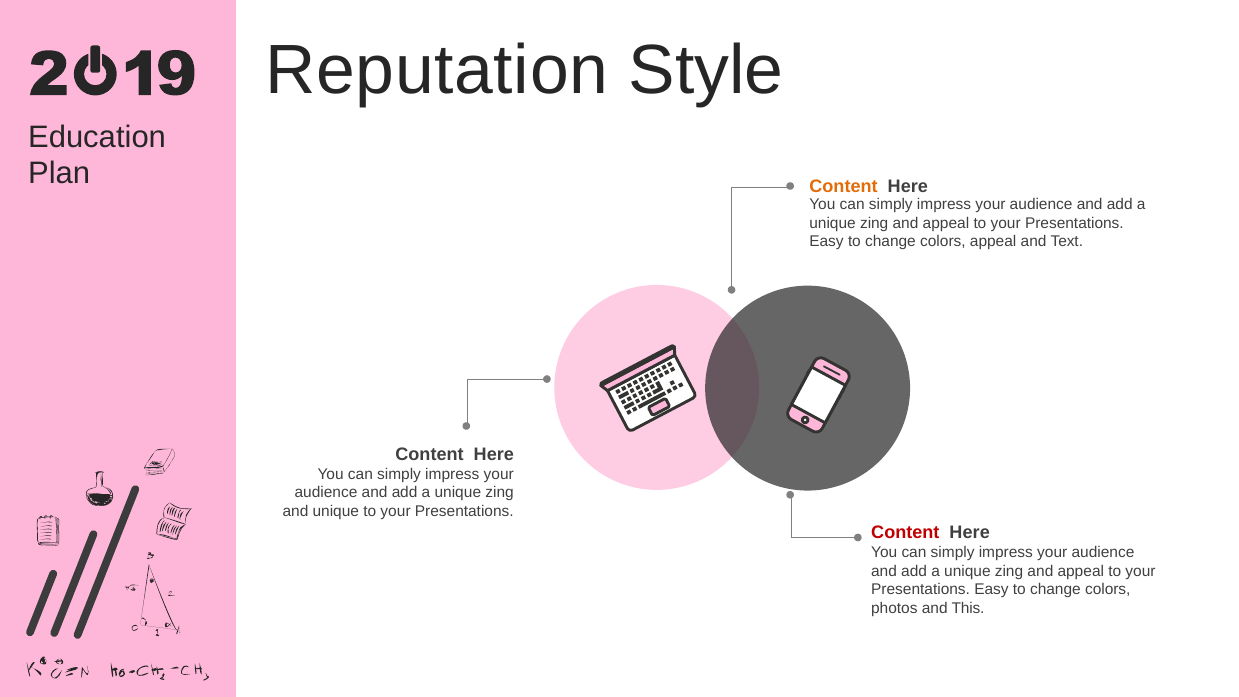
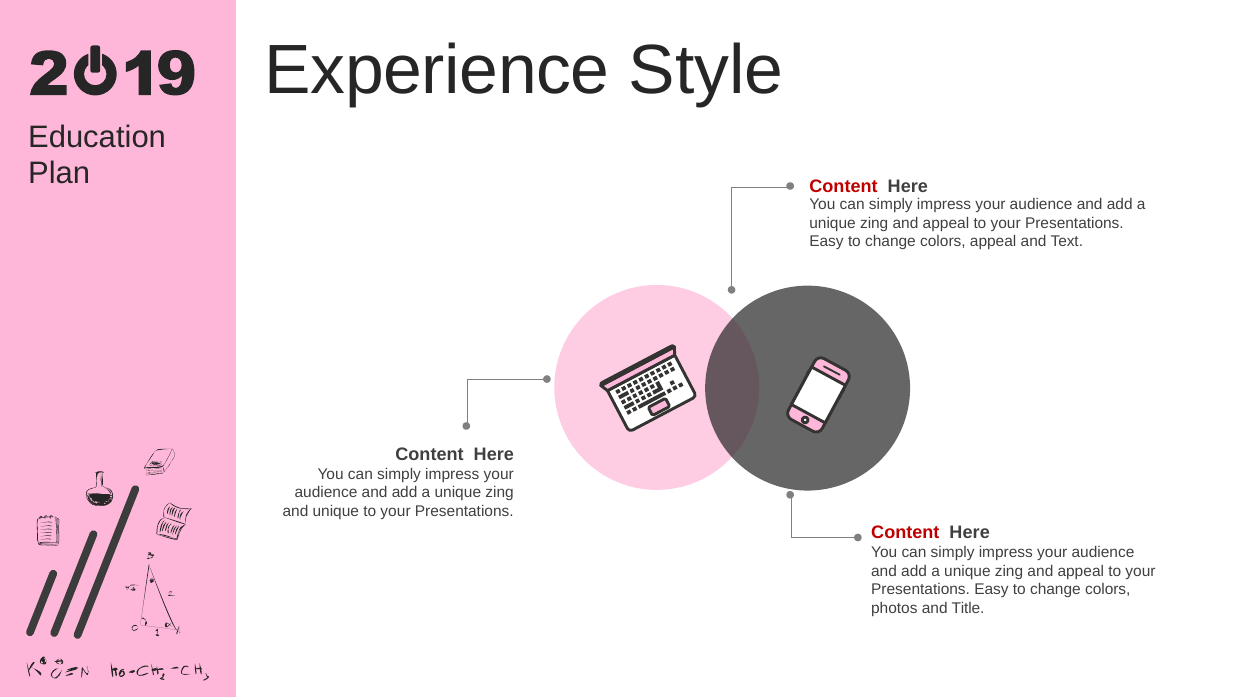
Reputation: Reputation -> Experience
Content at (844, 187) colour: orange -> red
This: This -> Title
